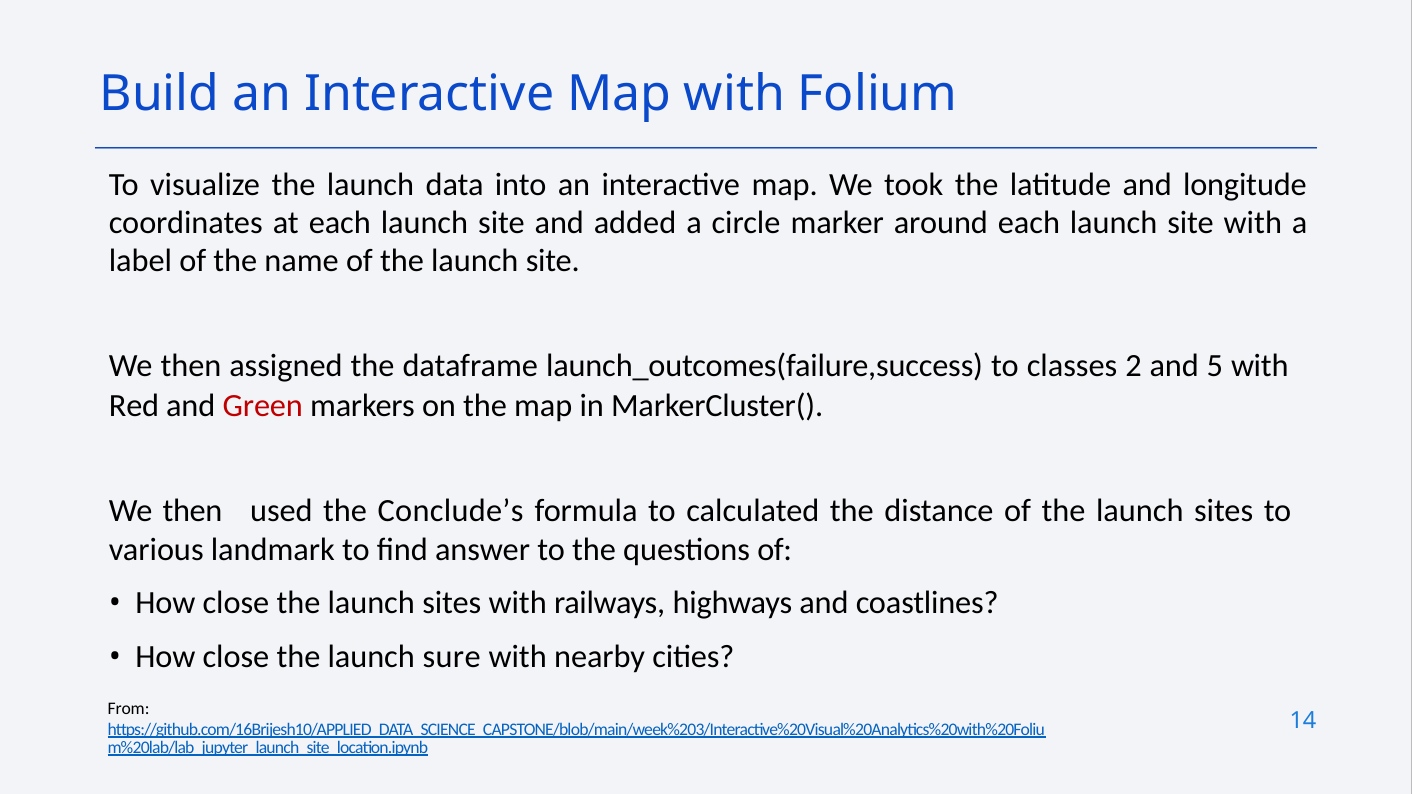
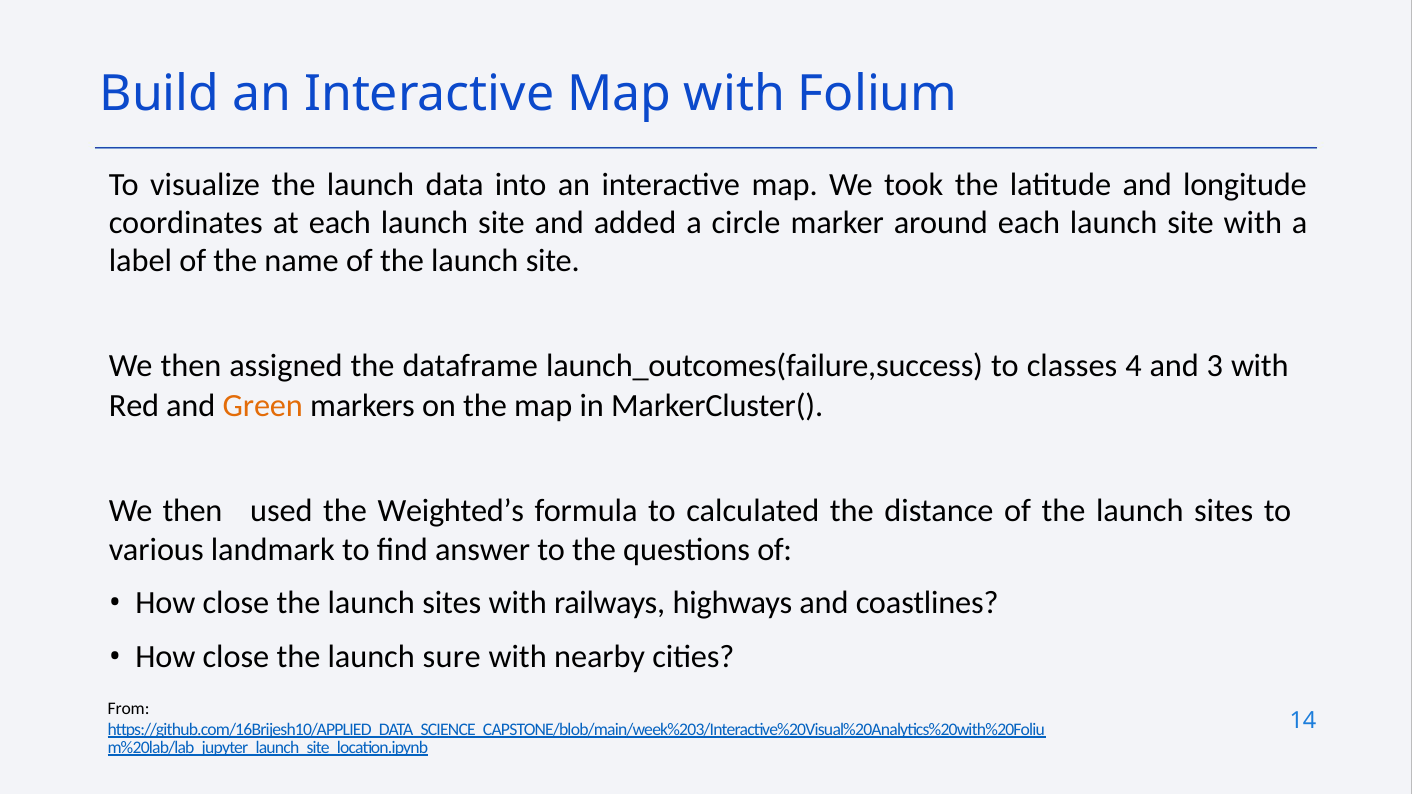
2: 2 -> 4
5: 5 -> 3
Green colour: red -> orange
Conclude’s: Conclude’s -> Weighted’s
